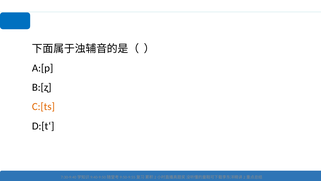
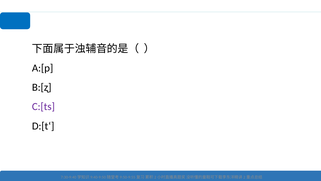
C:[ts colour: orange -> purple
